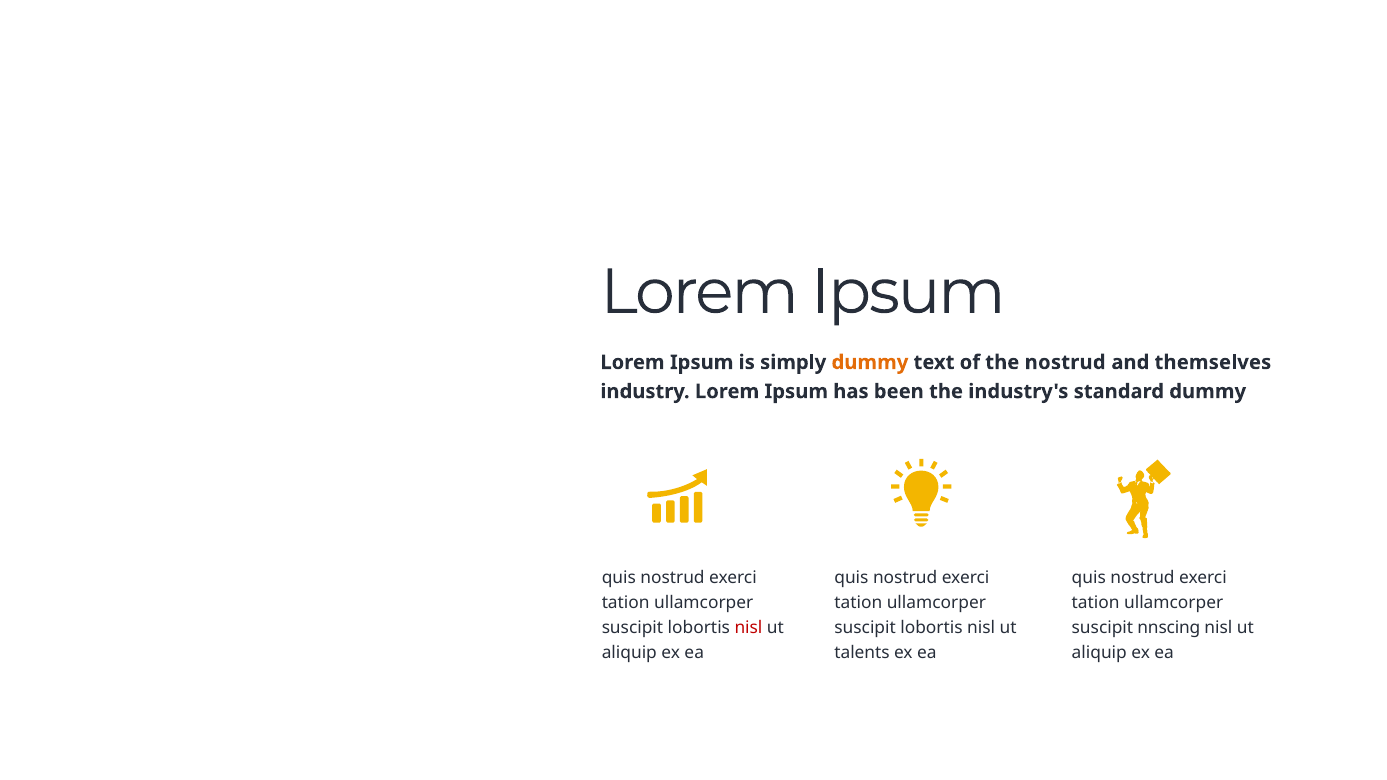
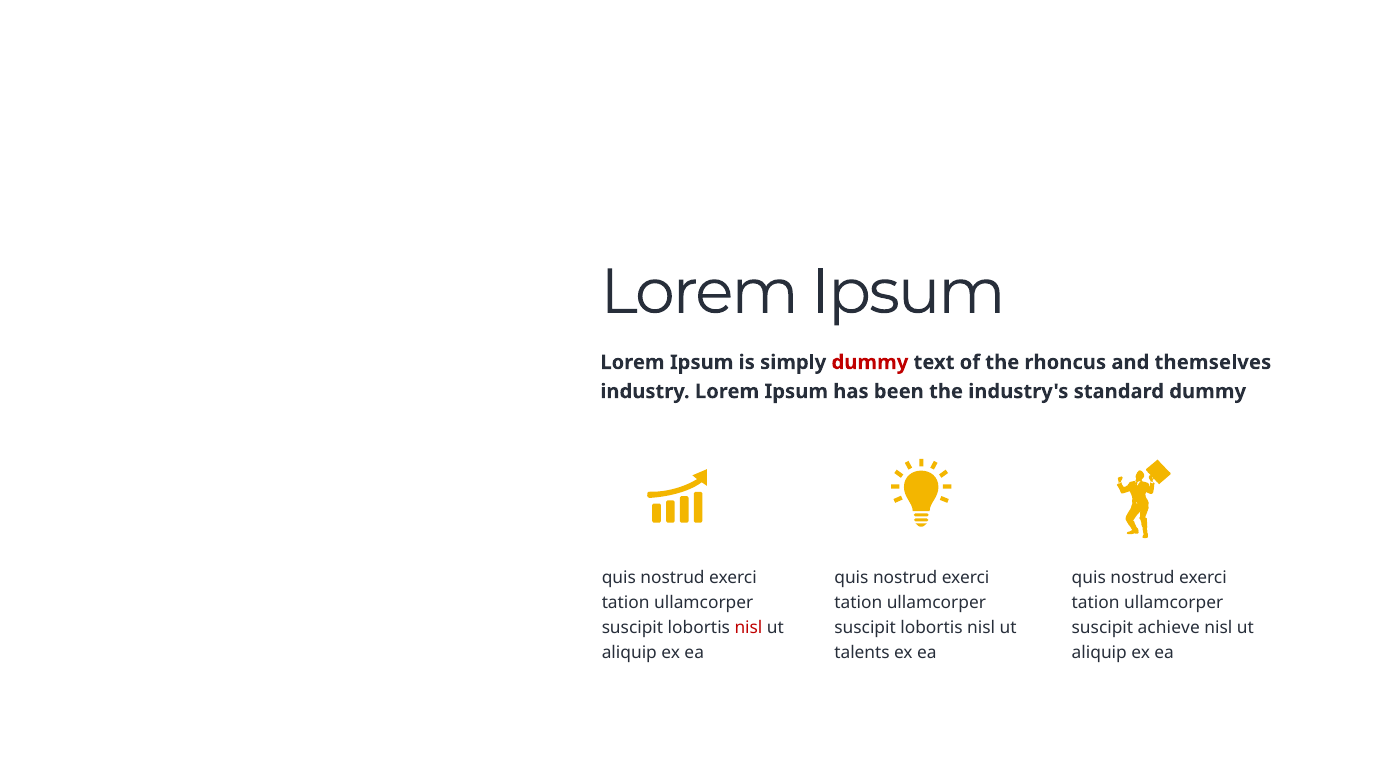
dummy at (870, 362) colour: orange -> red
the nostrud: nostrud -> rhoncus
nnscing: nnscing -> achieve
